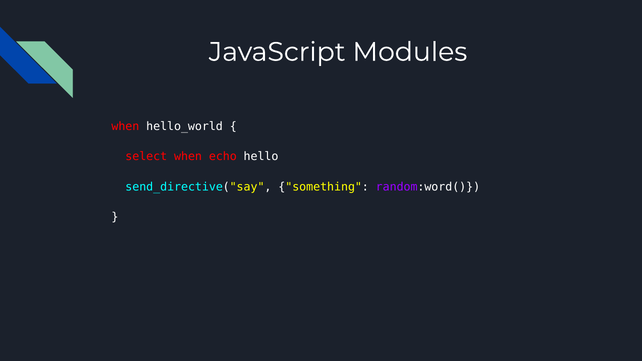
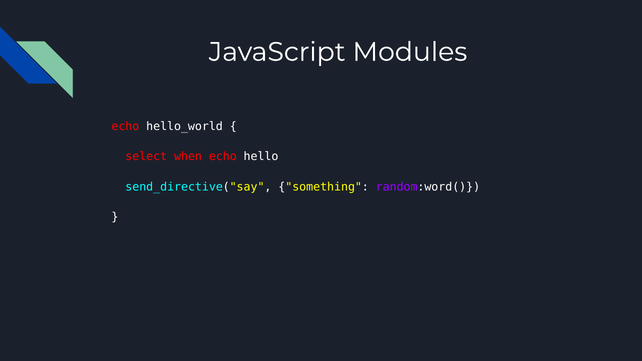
when at (125, 126): when -> echo
